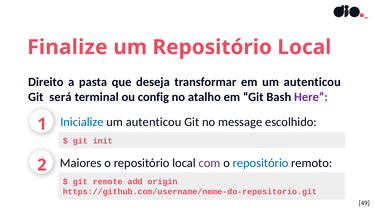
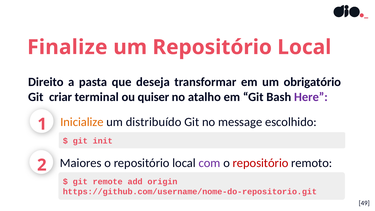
em um autenticou: autenticou -> obrigatório
será: será -> criar
config: config -> quiser
Inicialize colour: blue -> orange
autenticou at (154, 122): autenticou -> distribuído
repositório at (261, 163) colour: blue -> red
